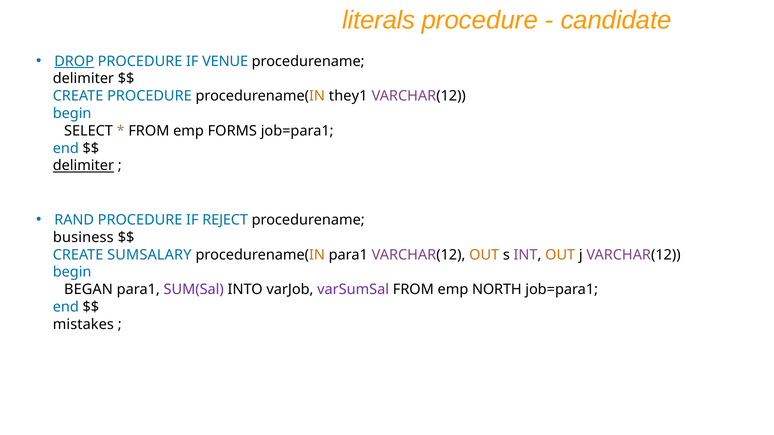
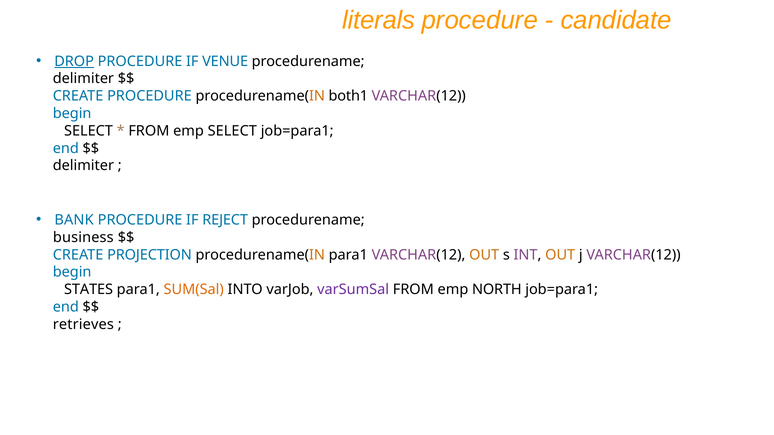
they1: they1 -> both1
emp FORMS: FORMS -> SELECT
delimiter at (83, 166) underline: present -> none
RAND: RAND -> BANK
SUMSALARY: SUMSALARY -> PROJECTION
BEGAN: BEGAN -> STATES
SUM(Sal colour: purple -> orange
mistakes: mistakes -> retrieves
